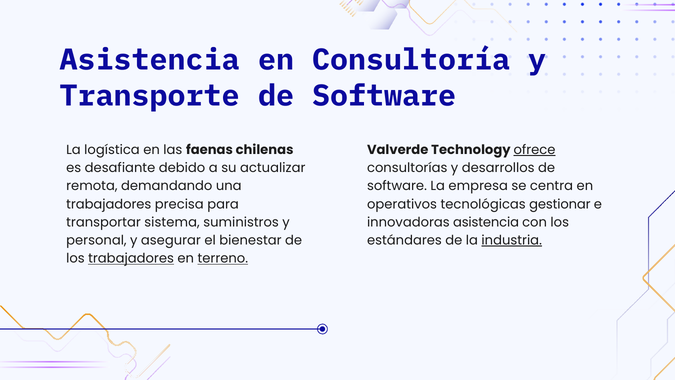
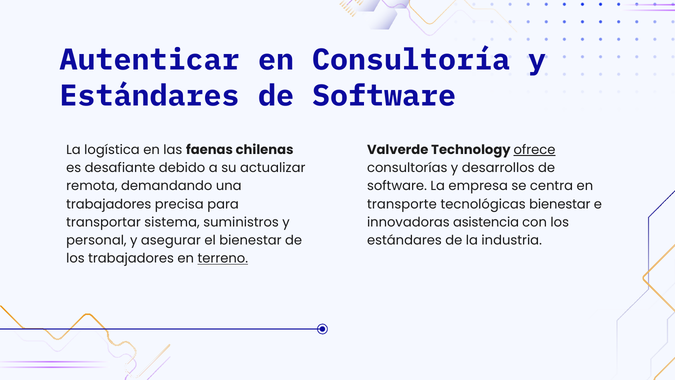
Asistencia at (150, 60): Asistencia -> Autenticar
Transporte at (150, 96): Transporte -> Estándares
operativos: operativos -> transporte
tecnológicas gestionar: gestionar -> bienestar
industria underline: present -> none
trabajadores at (131, 258) underline: present -> none
